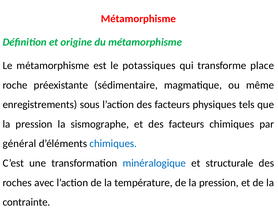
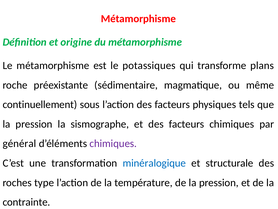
place: place -> plans
enregistrements: enregistrements -> continuellement
chimiques at (113, 143) colour: blue -> purple
avec: avec -> type
